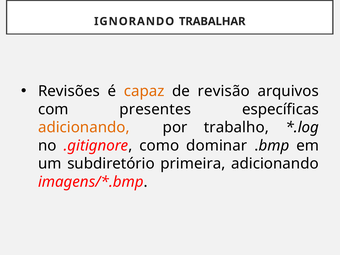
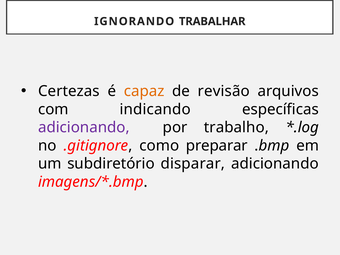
Revisões: Revisões -> Certezas
presentes: presentes -> indicando
adicionando at (84, 127) colour: orange -> purple
dominar: dominar -> preparar
primeira: primeira -> disparar
